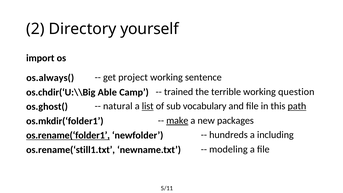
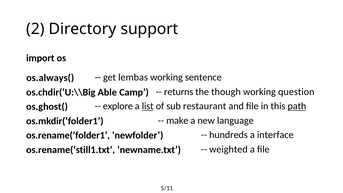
yourself: yourself -> support
project: project -> lembas
trained: trained -> returns
terrible: terrible -> though
natural: natural -> explore
vocabulary: vocabulary -> restaurant
make underline: present -> none
packages: packages -> language
including: including -> interface
os.rename(‘folder1 underline: present -> none
modeling: modeling -> weighted
